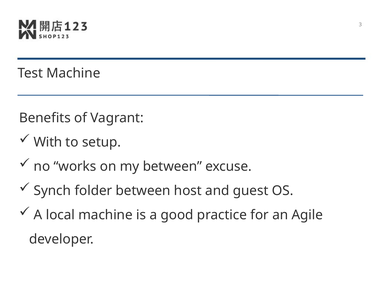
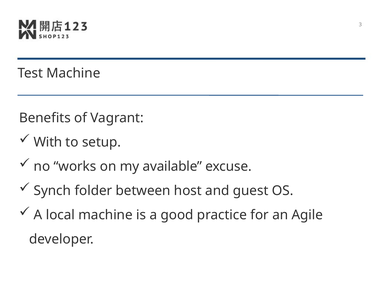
my between: between -> available
